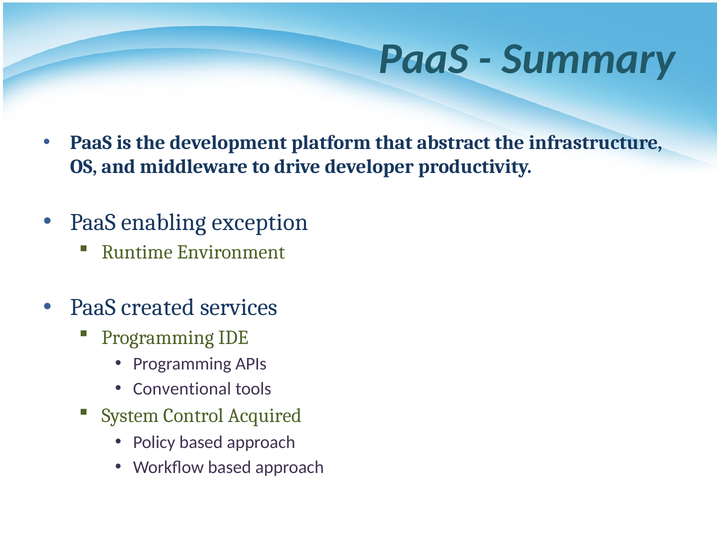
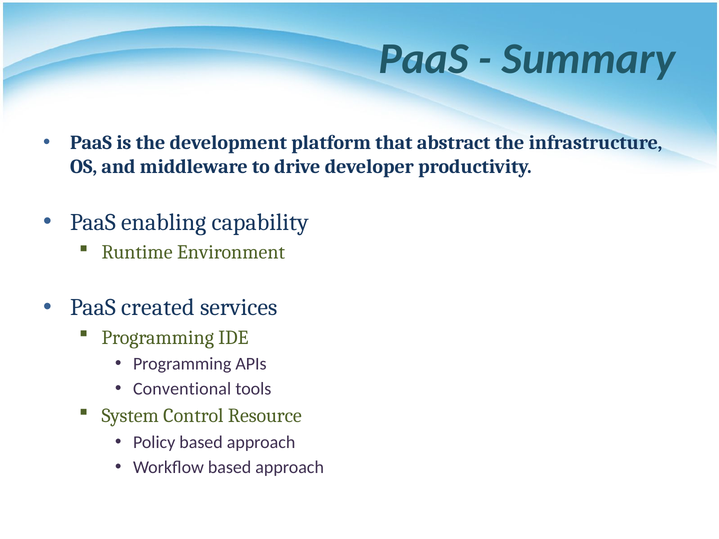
exception: exception -> capability
Acquired: Acquired -> Resource
